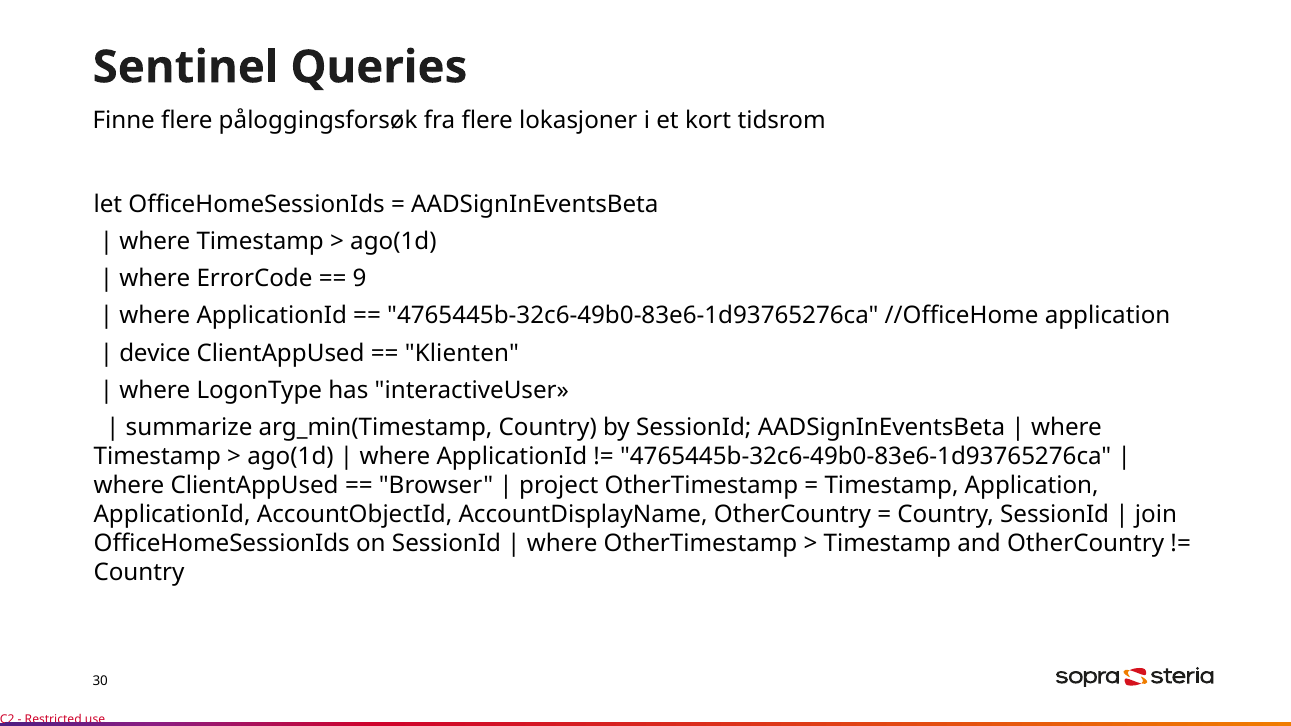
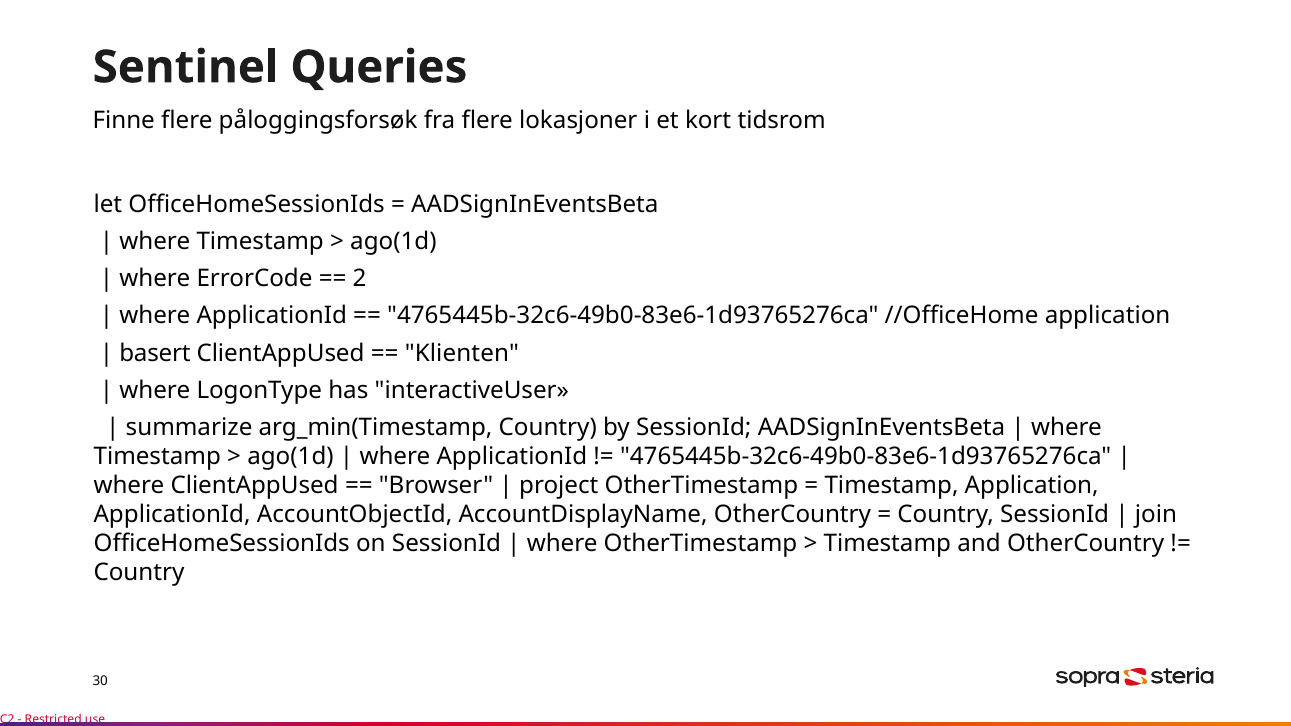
9: 9 -> 2
device: device -> basert
